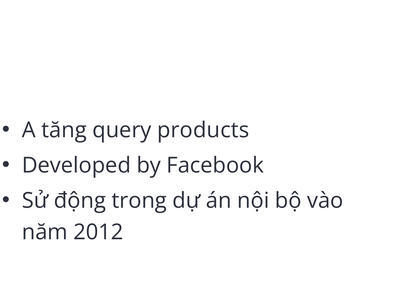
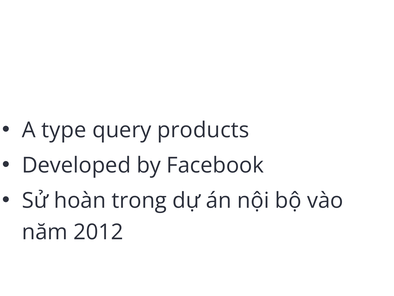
tăng: tăng -> type
động: động -> hoàn
